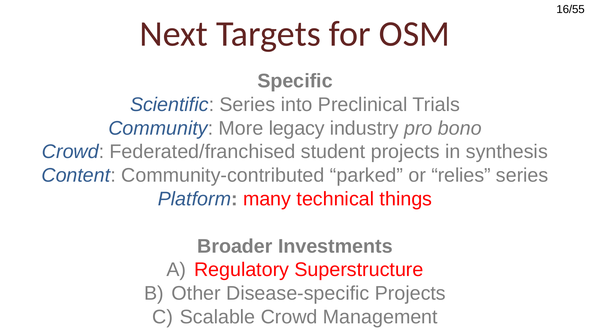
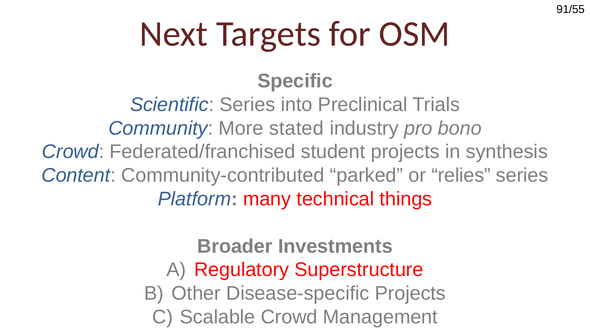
16/55: 16/55 -> 91/55
legacy: legacy -> stated
